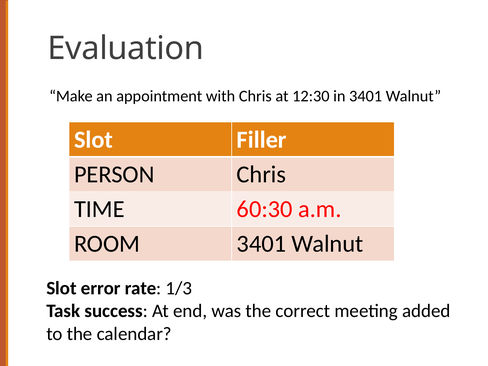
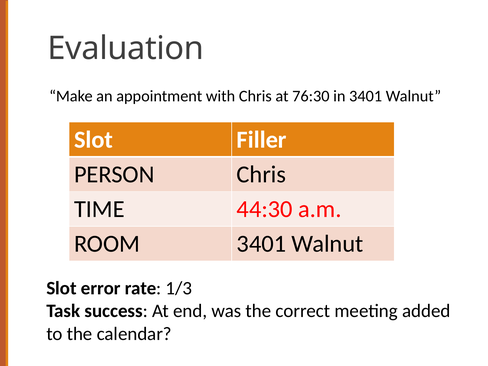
12:30: 12:30 -> 76:30
60:30: 60:30 -> 44:30
